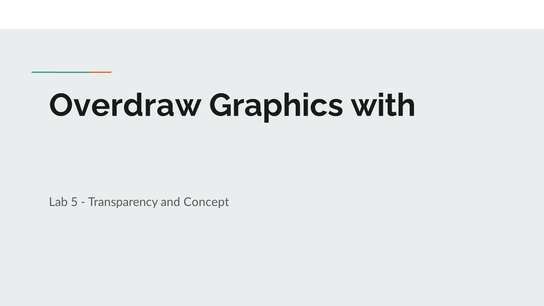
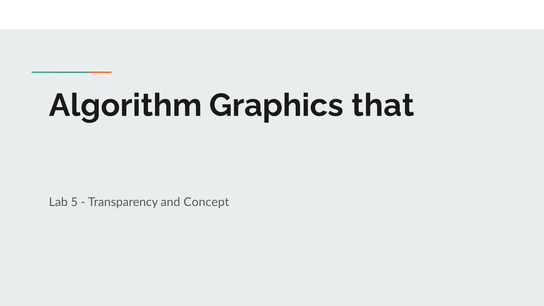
Overdraw: Overdraw -> Algorithm
with: with -> that
